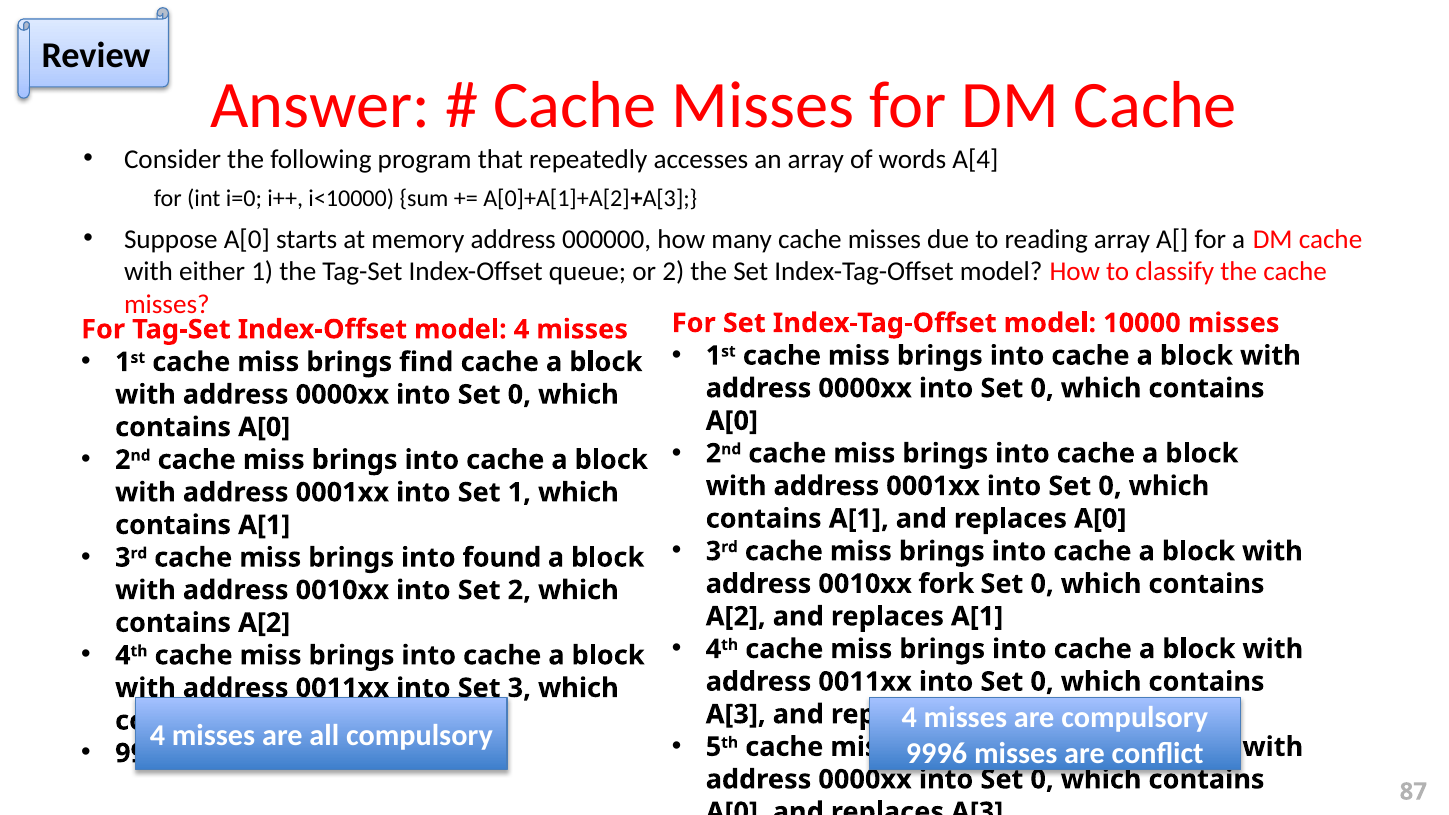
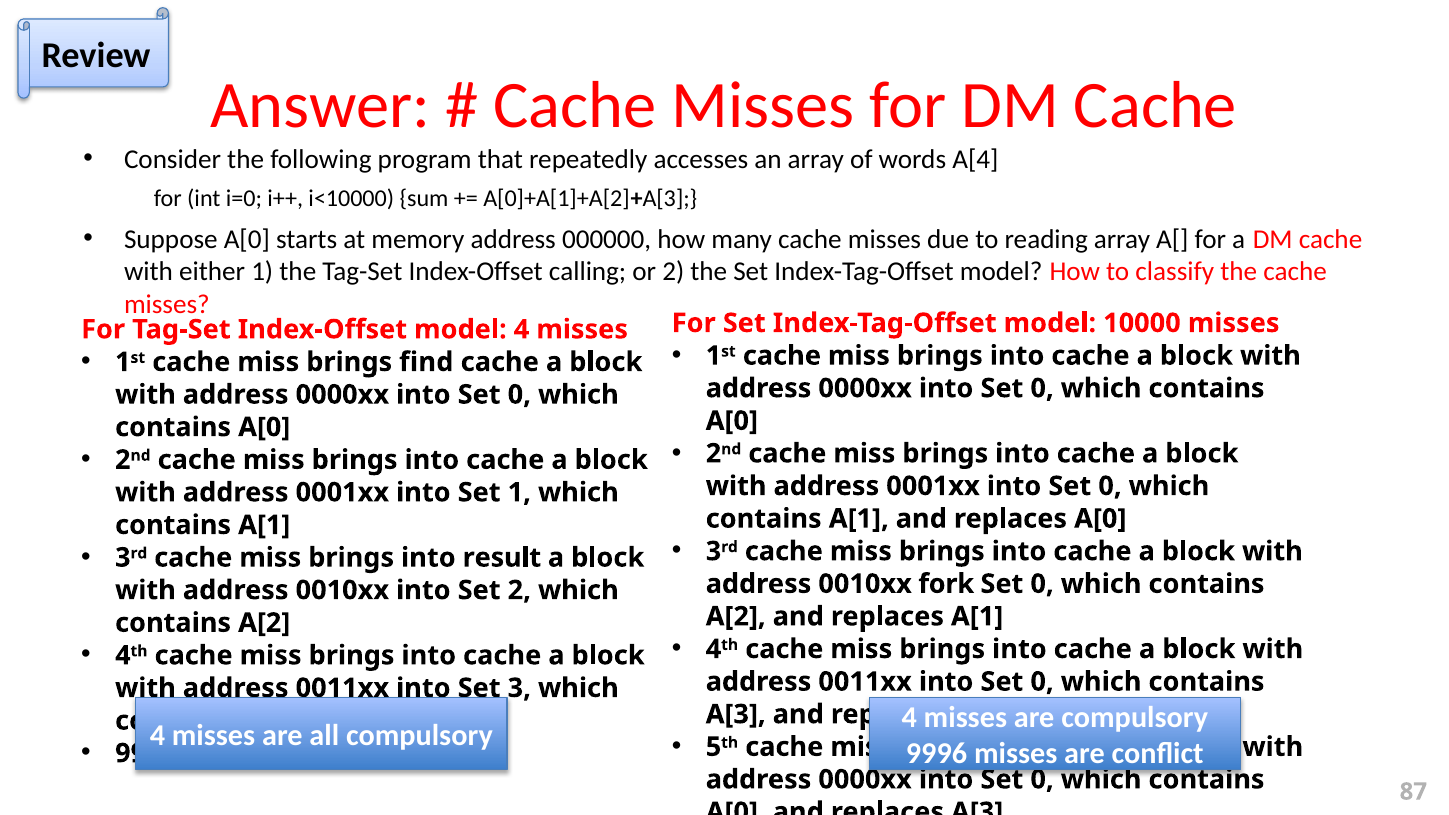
queue: queue -> calling
found: found -> result
